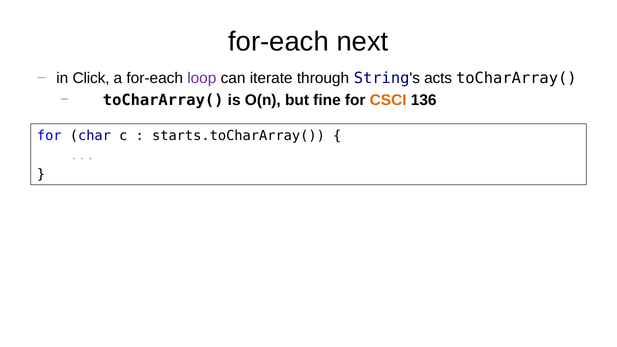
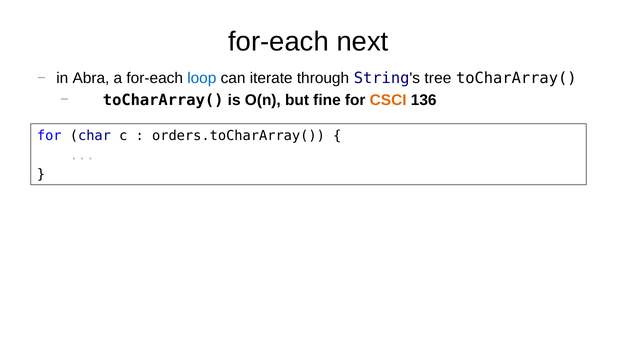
Click: Click -> Abra
loop colour: purple -> blue
acts: acts -> tree
starts.toCharArray(: starts.toCharArray( -> orders.toCharArray(
